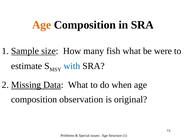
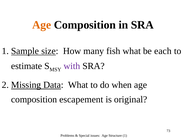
were: were -> each
with colour: blue -> purple
observation: observation -> escapement
